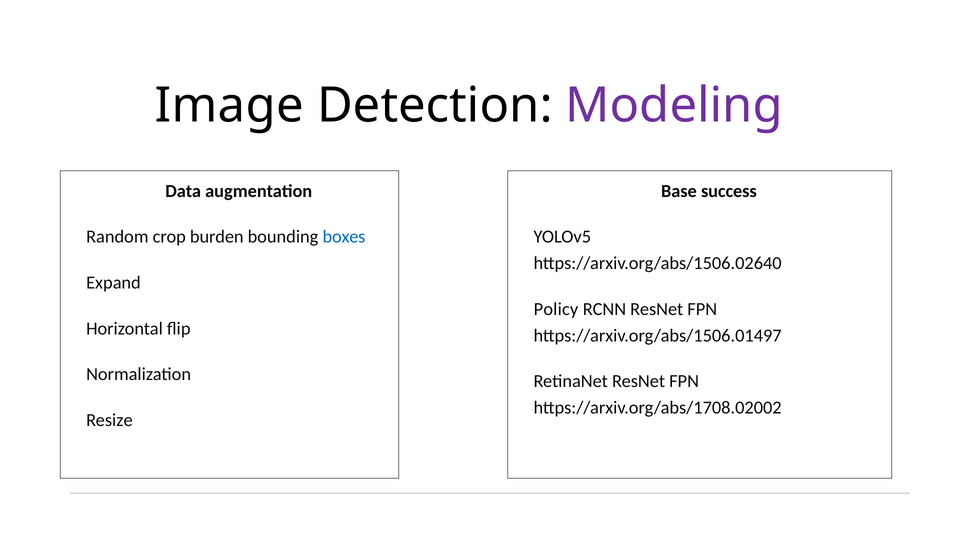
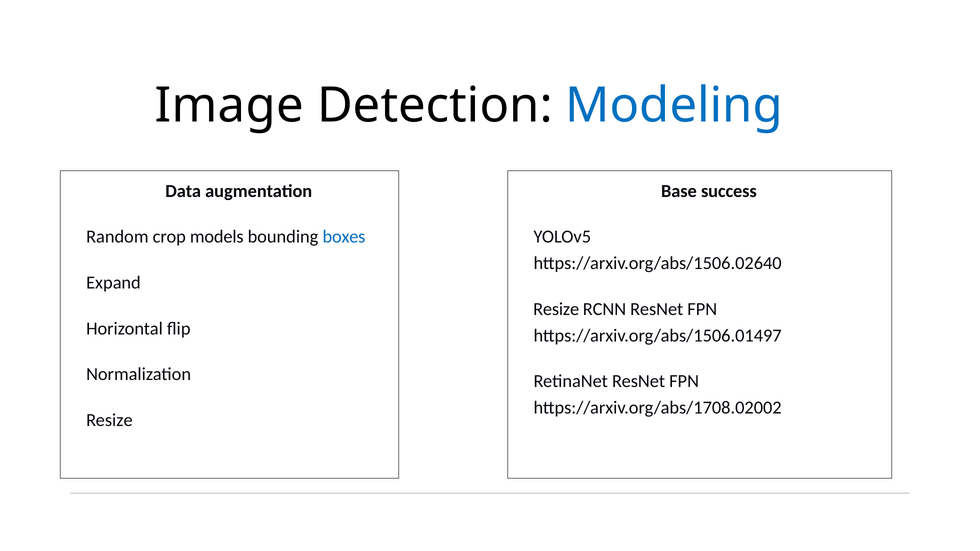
Modeling colour: purple -> blue
burden: burden -> models
Policy at (556, 309): Policy -> Resize
